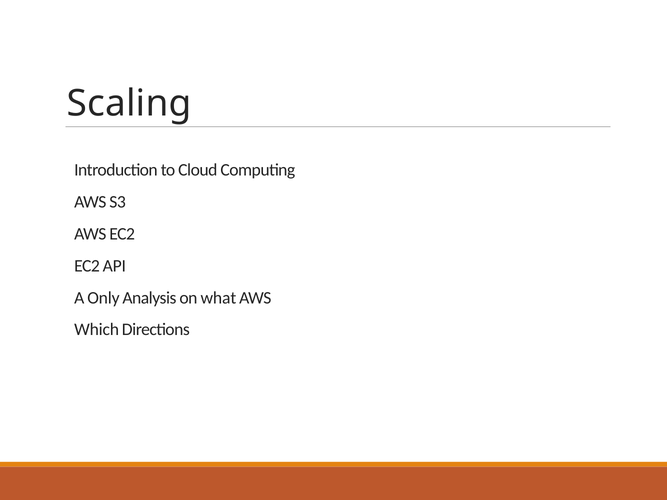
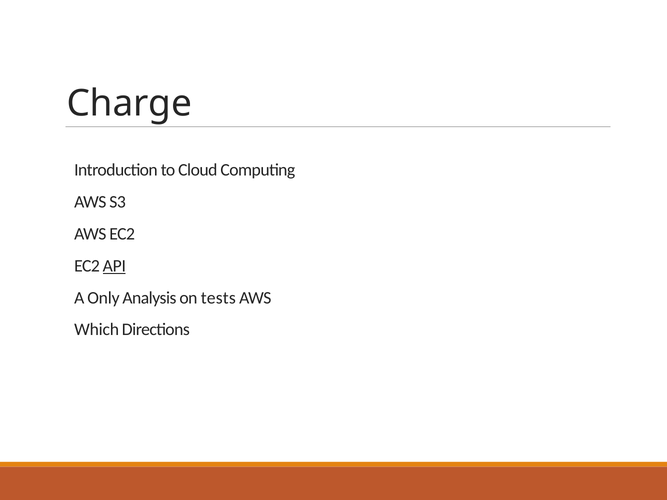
Scaling: Scaling -> Charge
API underline: none -> present
what: what -> tests
